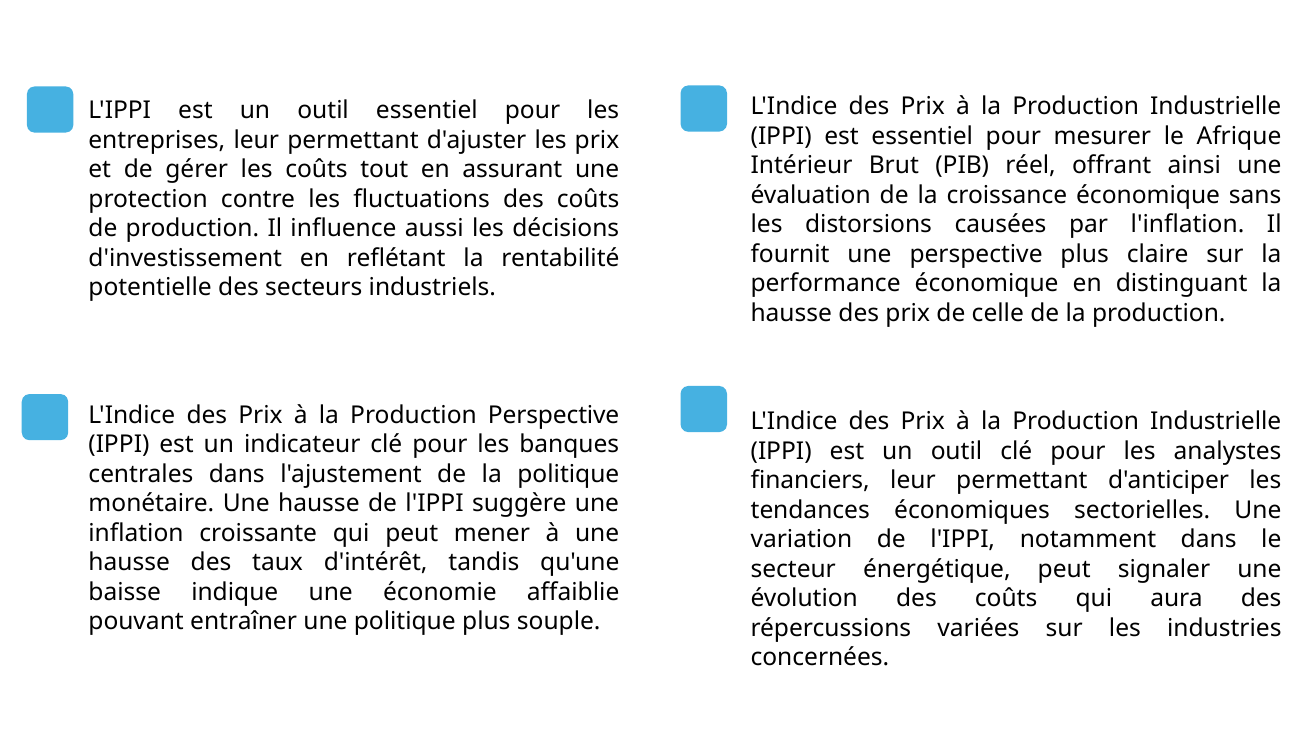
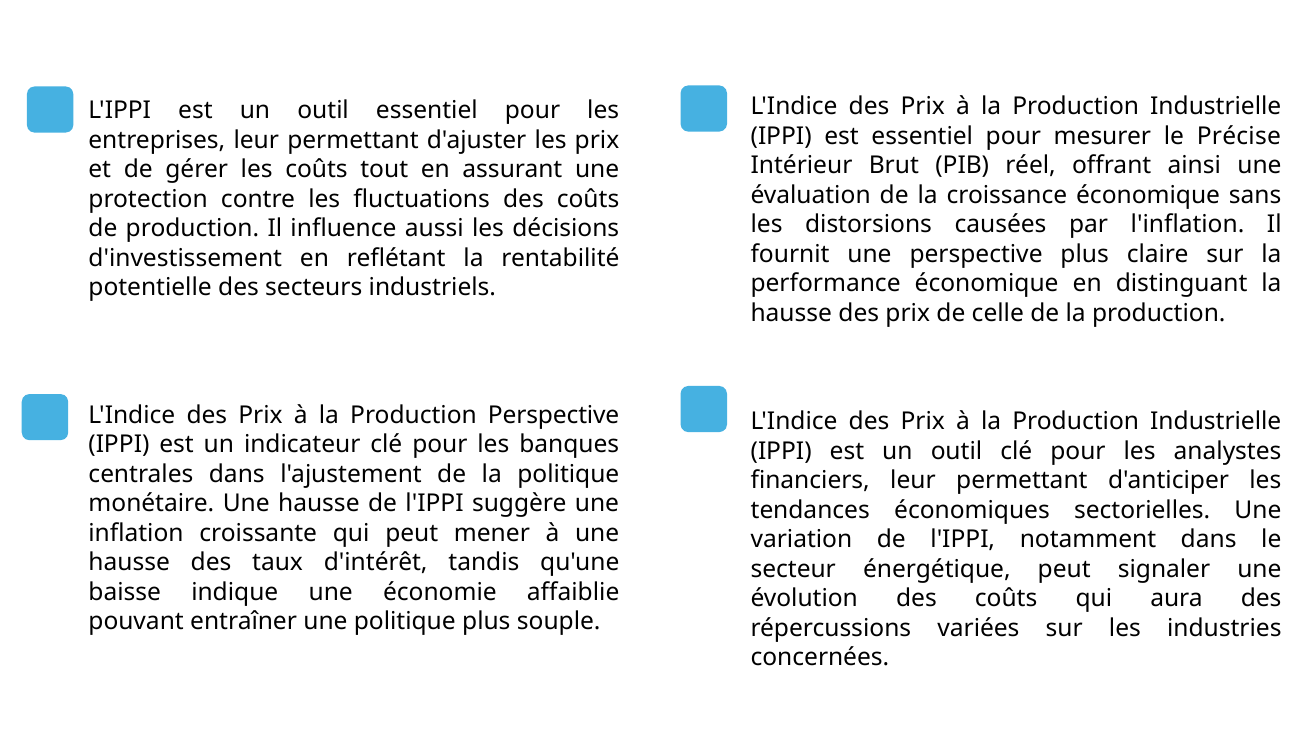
Afrique: Afrique -> Précise
